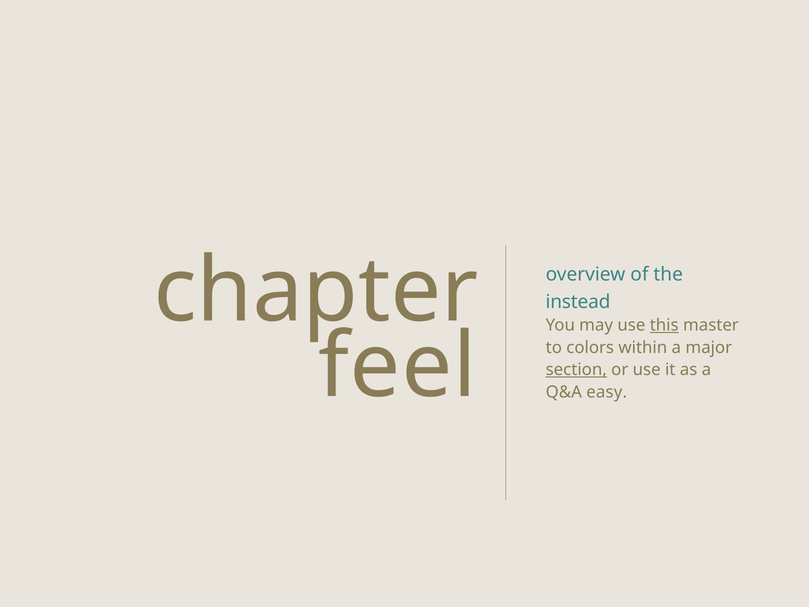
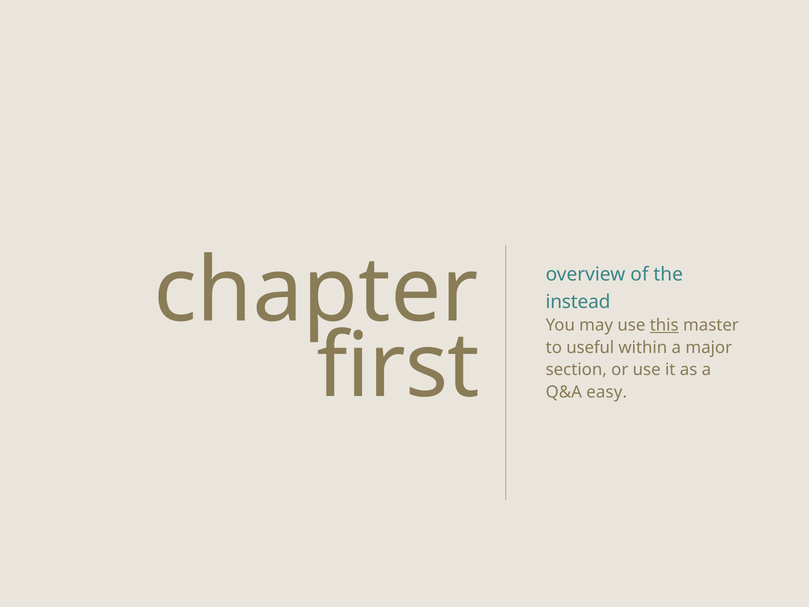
feel: feel -> first
colors: colors -> useful
section underline: present -> none
